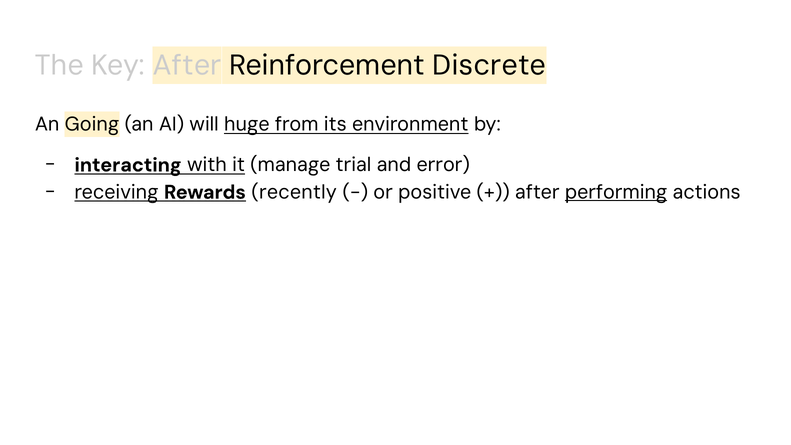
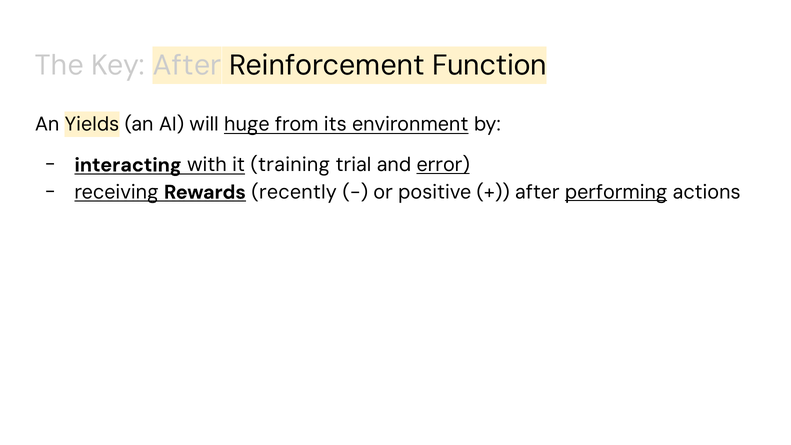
Discrete: Discrete -> Function
Going: Going -> Yields
manage: manage -> training
error underline: none -> present
